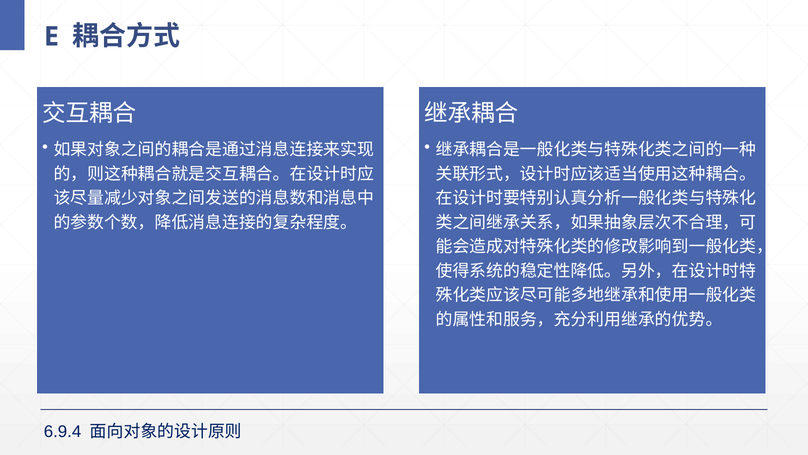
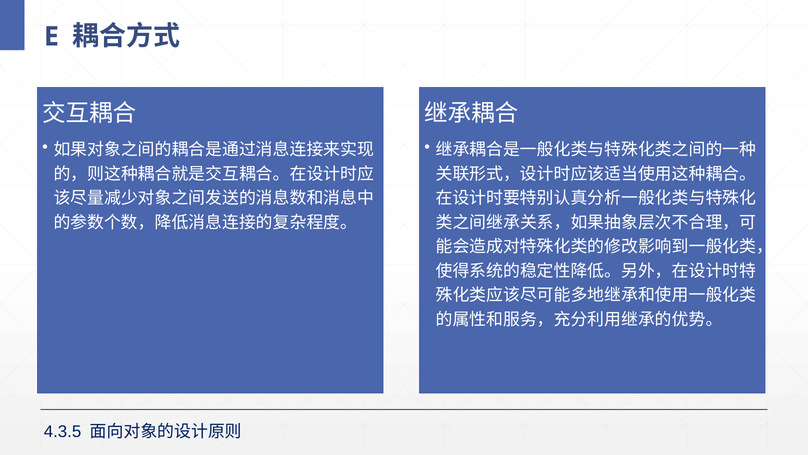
6.9.4: 6.9.4 -> 4.3.5
